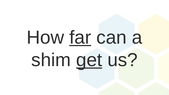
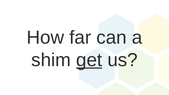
far underline: present -> none
